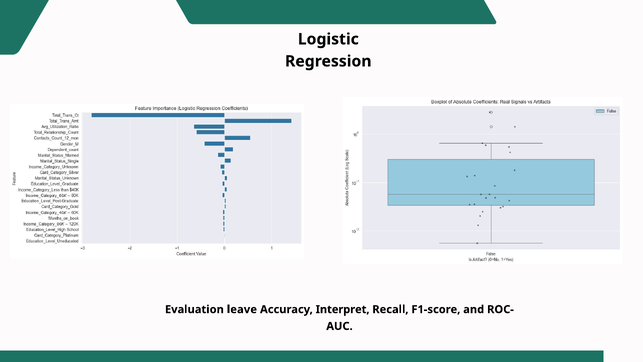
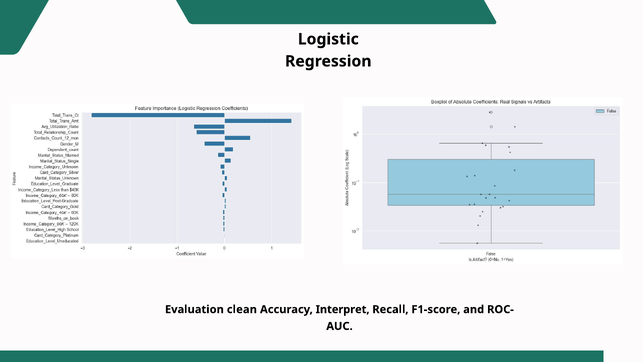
leave: leave -> clean
